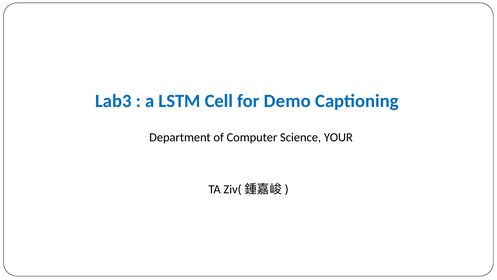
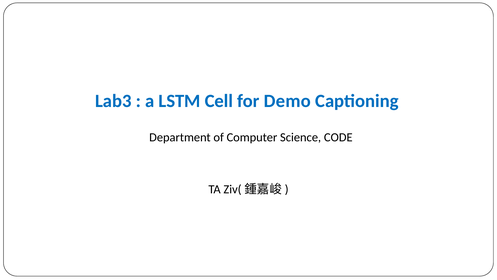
YOUR: YOUR -> CODE
